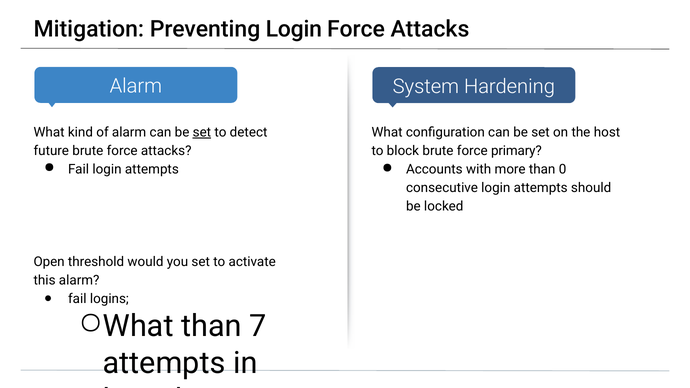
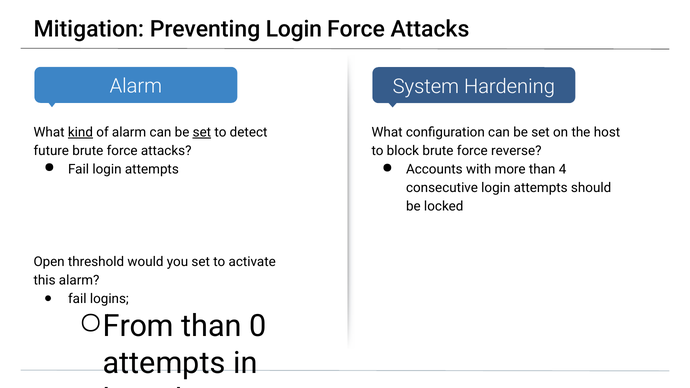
kind underline: none -> present
primary: primary -> reverse
0: 0 -> 4
What at (138, 326): What -> From
7: 7 -> 0
